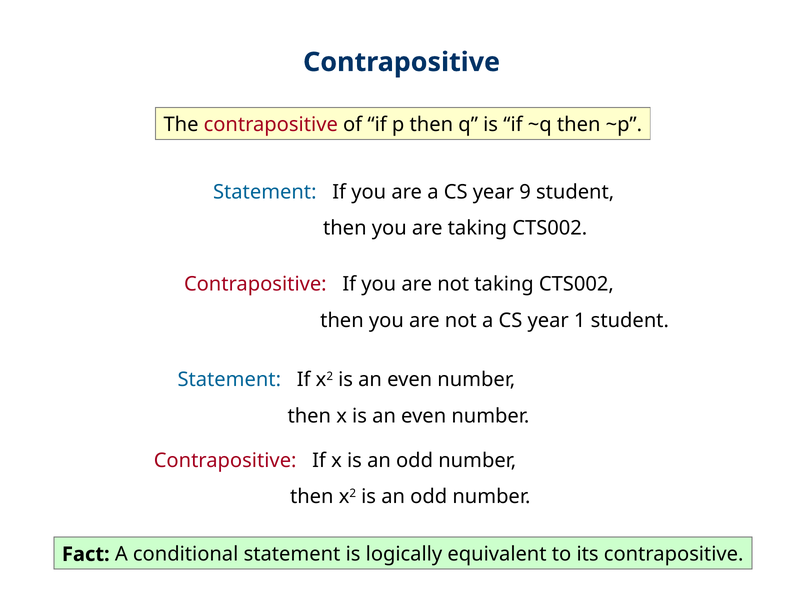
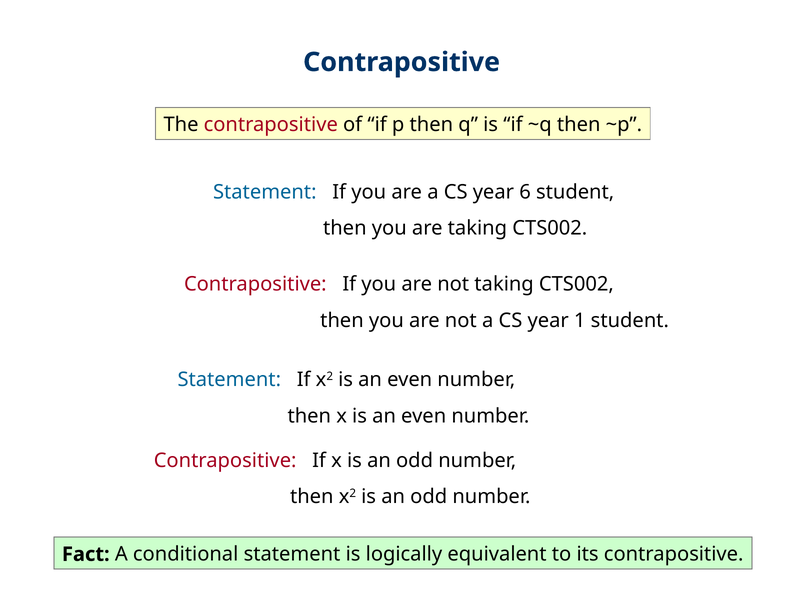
9: 9 -> 6
